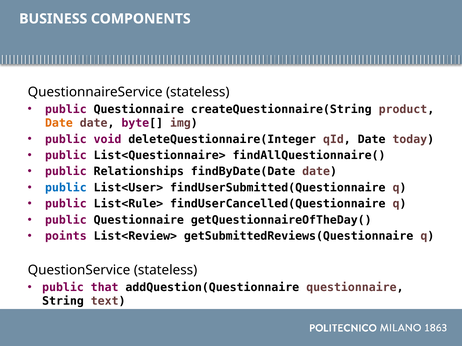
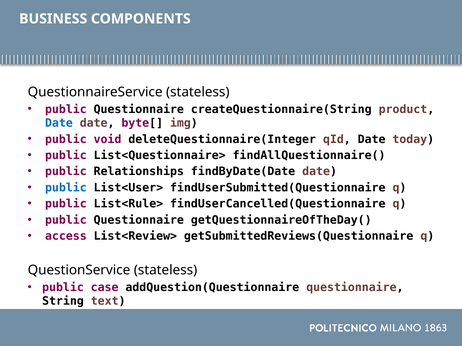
Date at (59, 123) colour: orange -> blue
points: points -> access
that: that -> case
